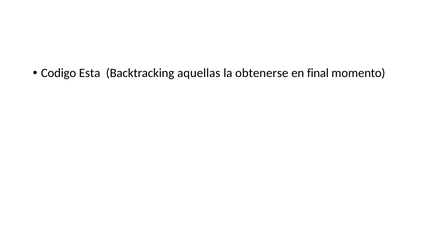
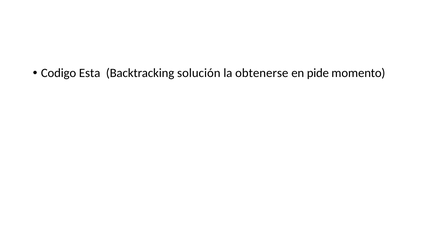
aquellas: aquellas -> solución
final: final -> pide
